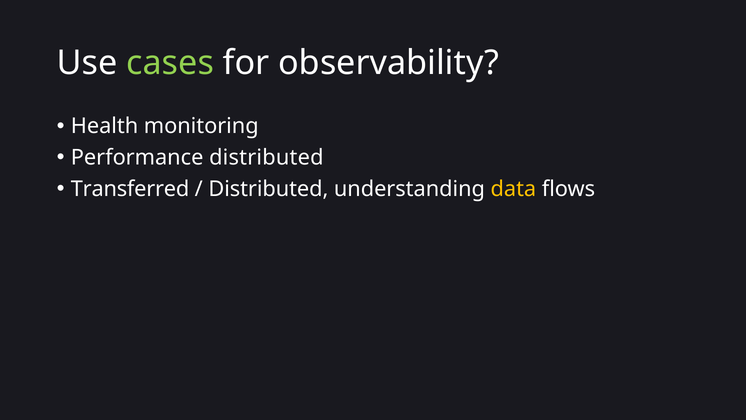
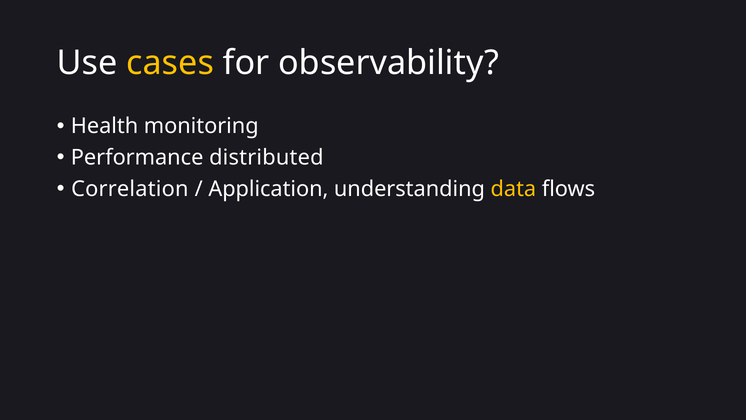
cases colour: light green -> yellow
Transferred: Transferred -> Correlation
Distributed at (268, 189): Distributed -> Application
